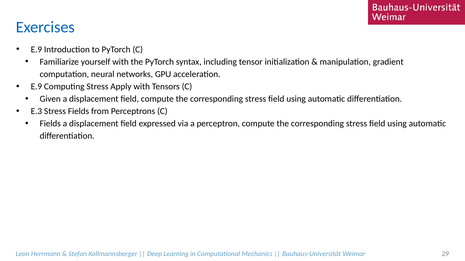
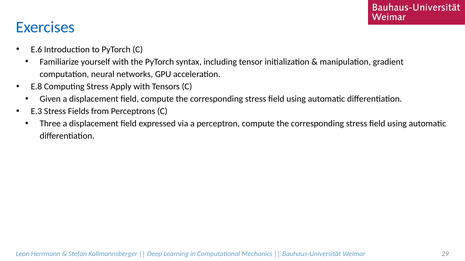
E.9 at (36, 50): E.9 -> E.6
E.9 at (36, 87): E.9 -> E.8
Fields at (50, 124): Fields -> Three
